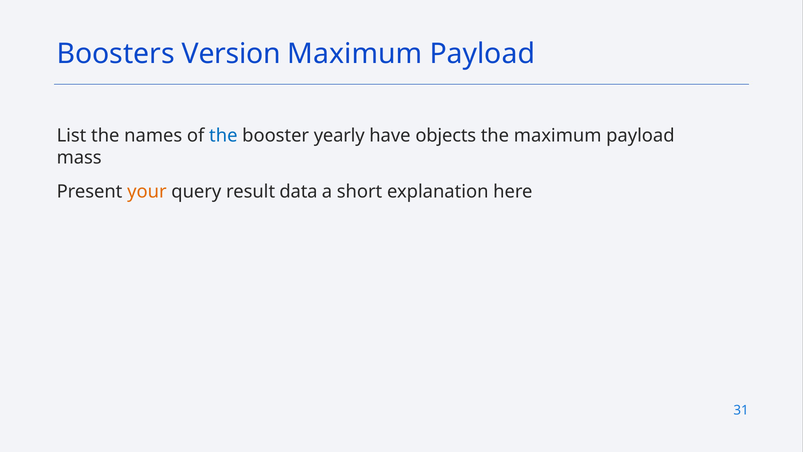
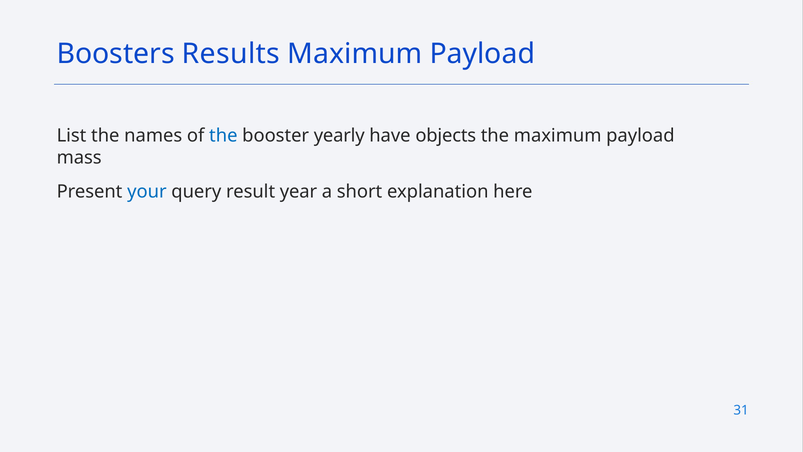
Version: Version -> Results
your colour: orange -> blue
data: data -> year
